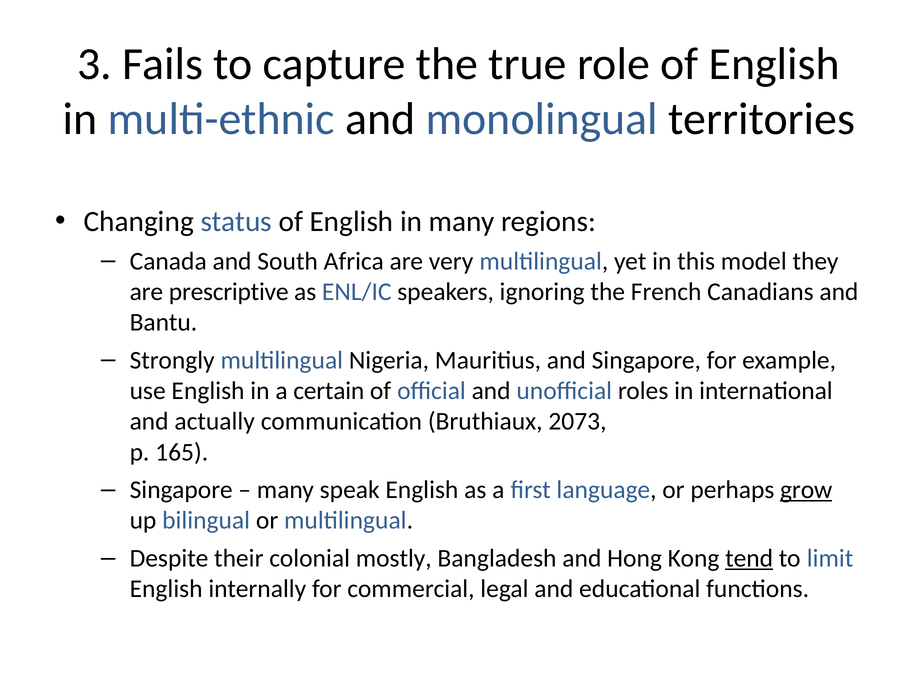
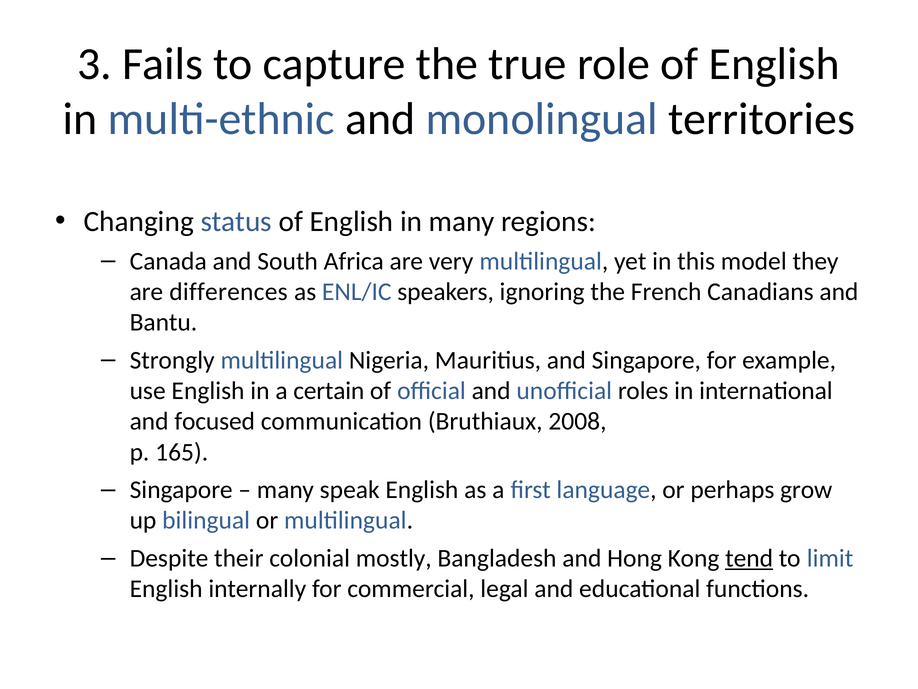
prescriptive: prescriptive -> differences
actually: actually -> focused
2073: 2073 -> 2008
grow underline: present -> none
